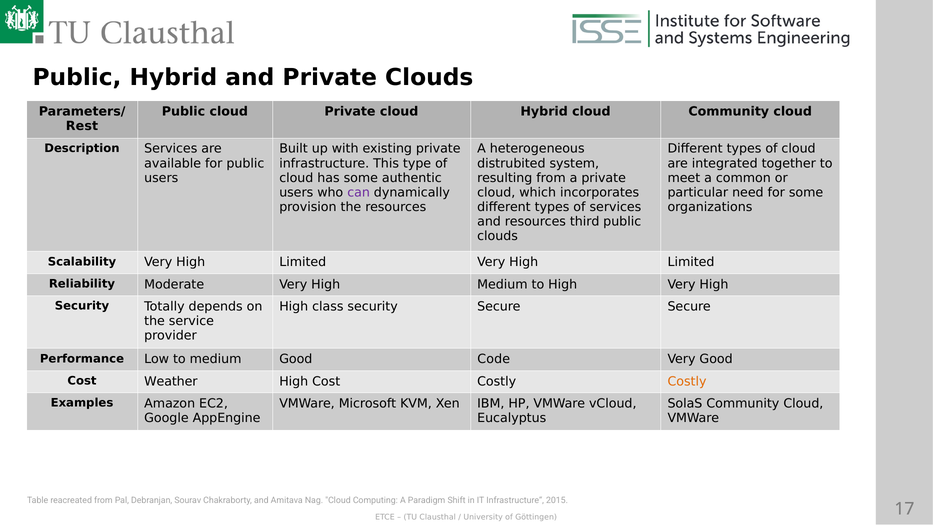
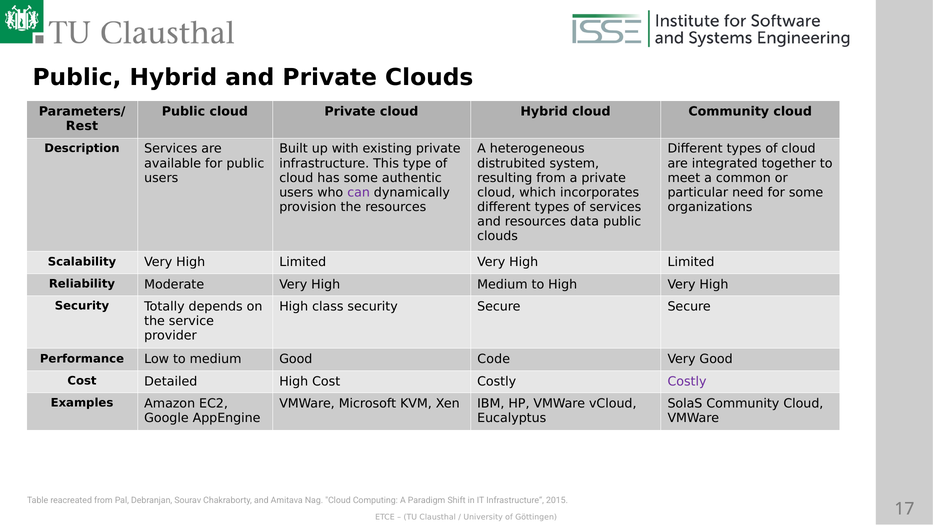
third: third -> data
Weather: Weather -> Detailed
Costly at (687, 381) colour: orange -> purple
